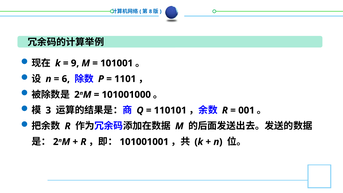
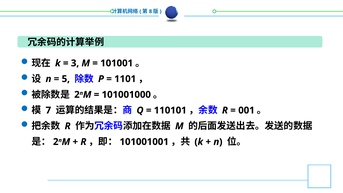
9: 9 -> 3
6: 6 -> 5
3: 3 -> 7
